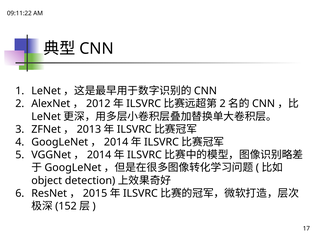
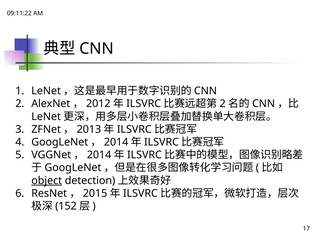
object underline: none -> present
